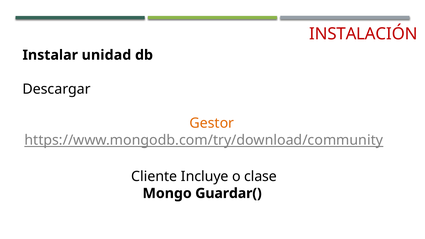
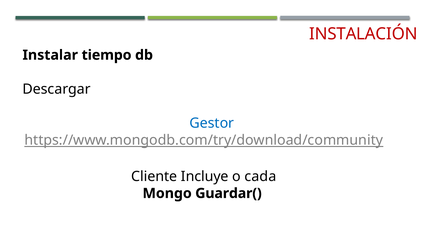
unidad: unidad -> tiempo
Gestor colour: orange -> blue
clase: clase -> cada
